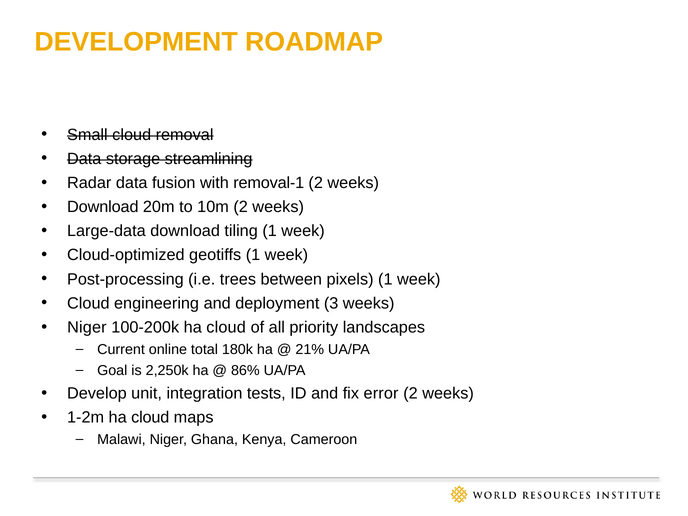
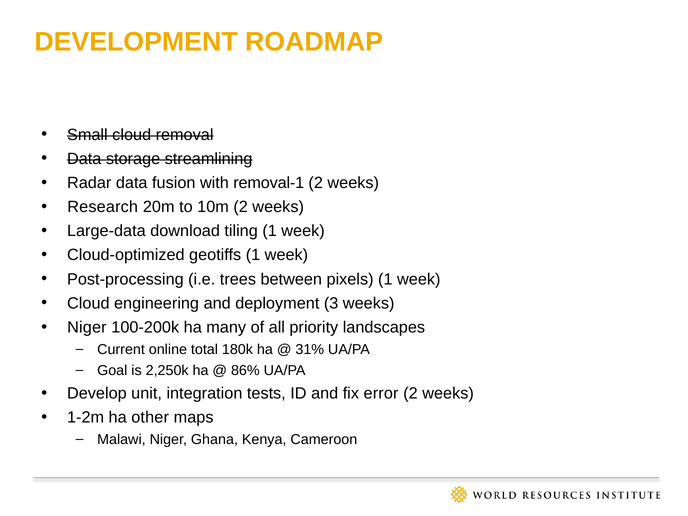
Download at (103, 207): Download -> Research
100-200k ha cloud: cloud -> many
21%: 21% -> 31%
1-2m ha cloud: cloud -> other
